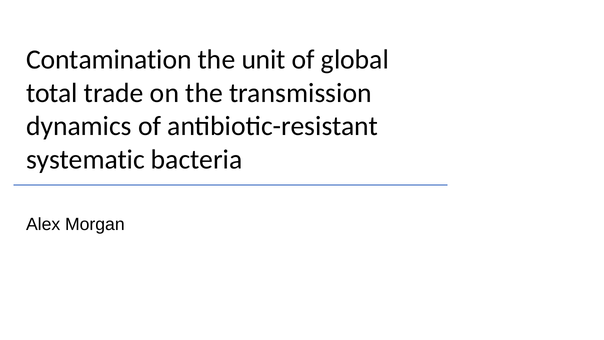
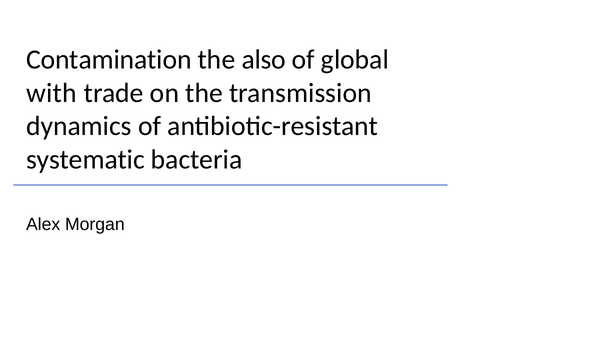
unit: unit -> also
total: total -> with
